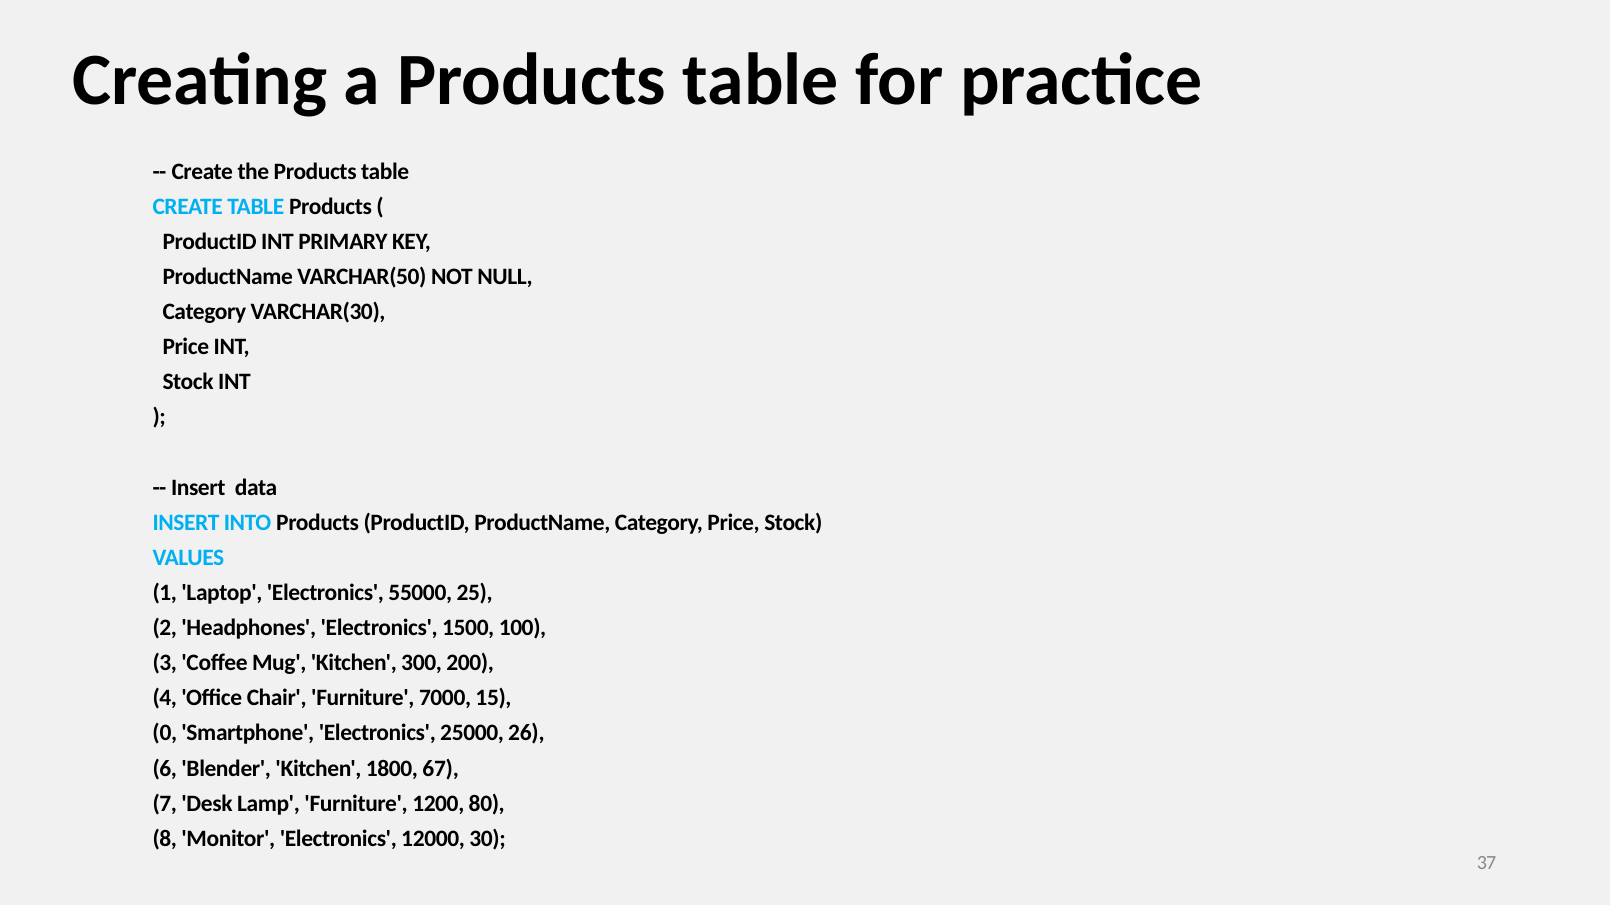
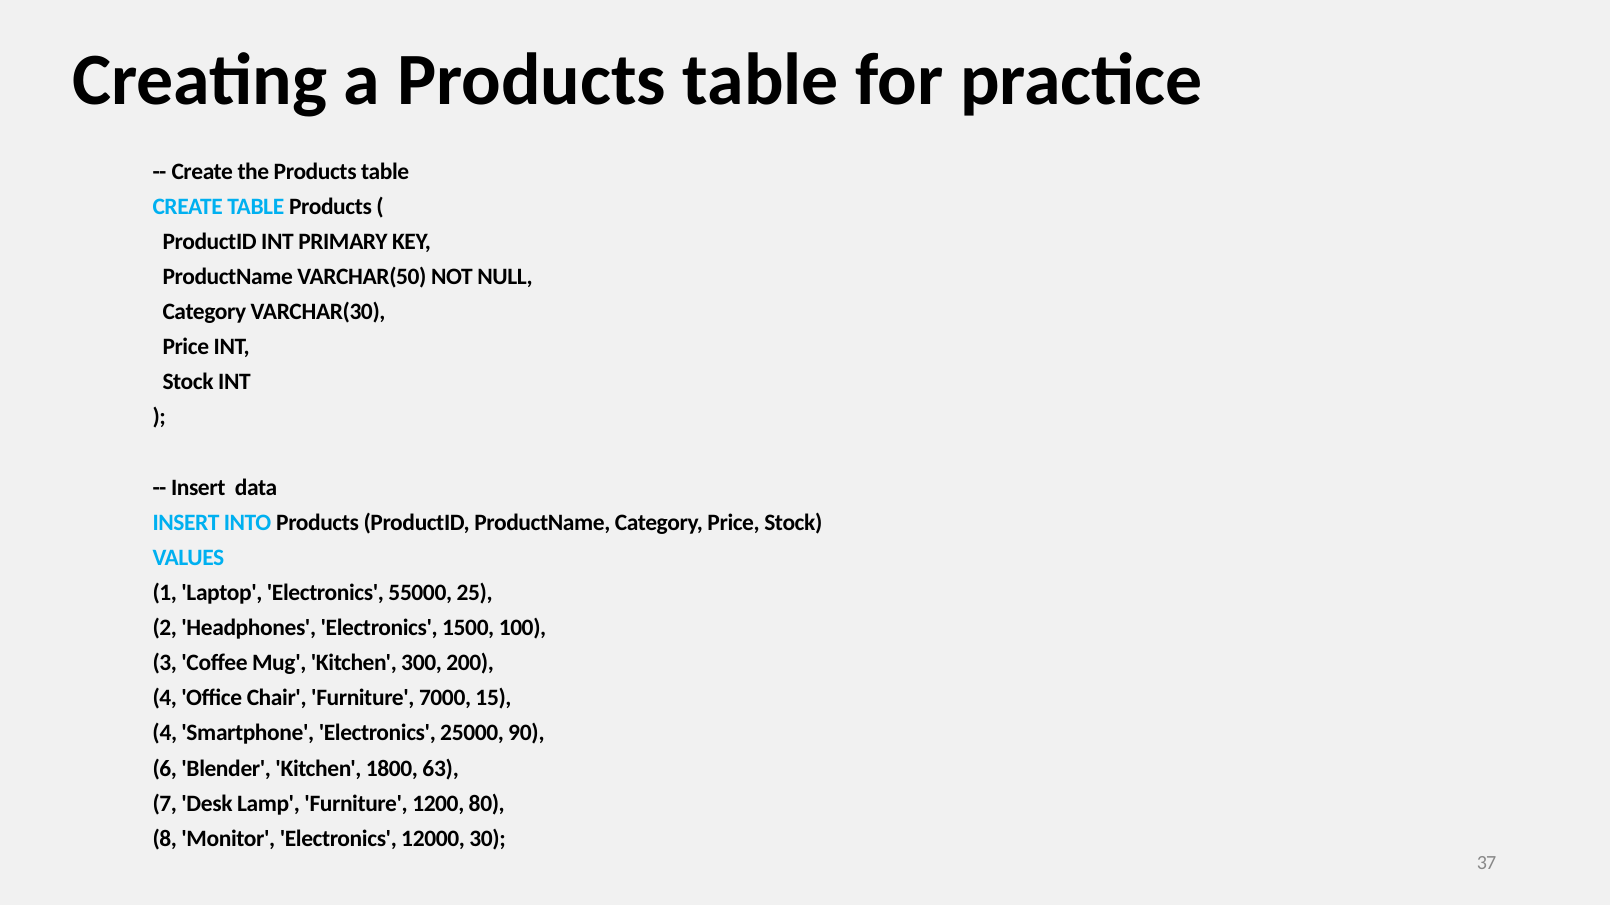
0 at (165, 734): 0 -> 4
26: 26 -> 90
67: 67 -> 63
